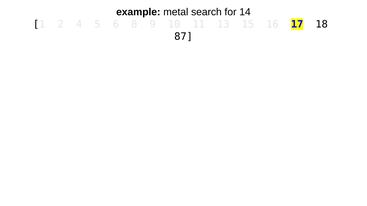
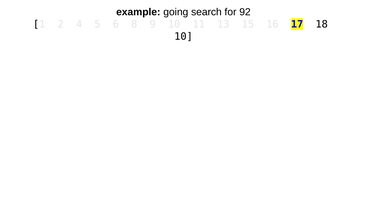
metal: metal -> going
14: 14 -> 92
87 at (184, 37): 87 -> 10
